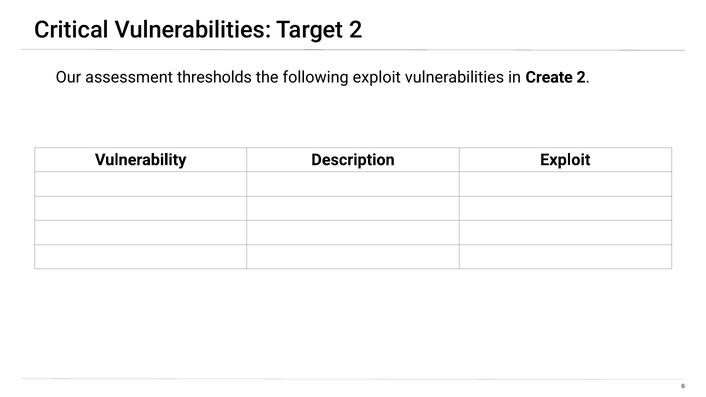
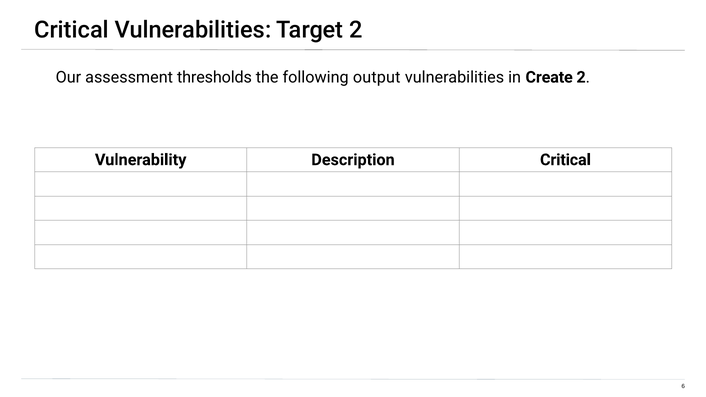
following exploit: exploit -> output
Description Exploit: Exploit -> Critical
